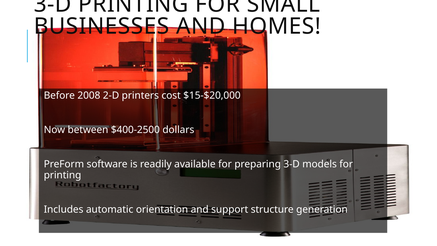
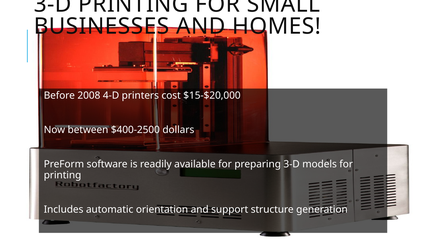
2-D: 2-D -> 4-D
